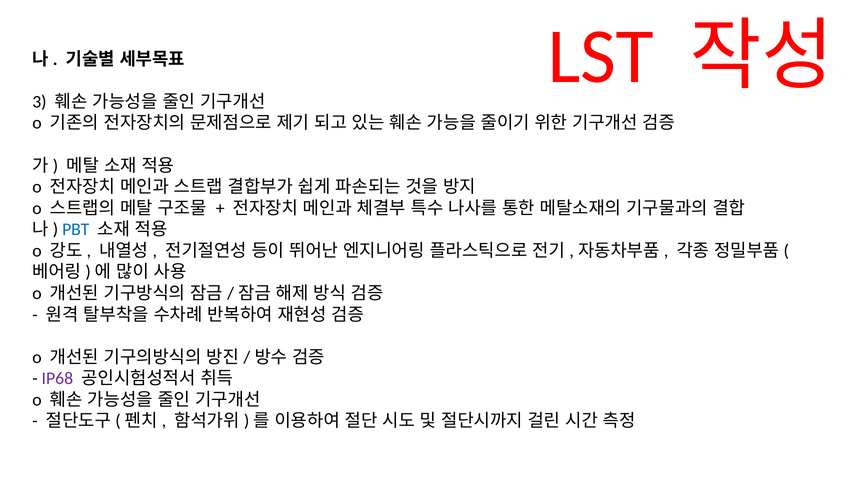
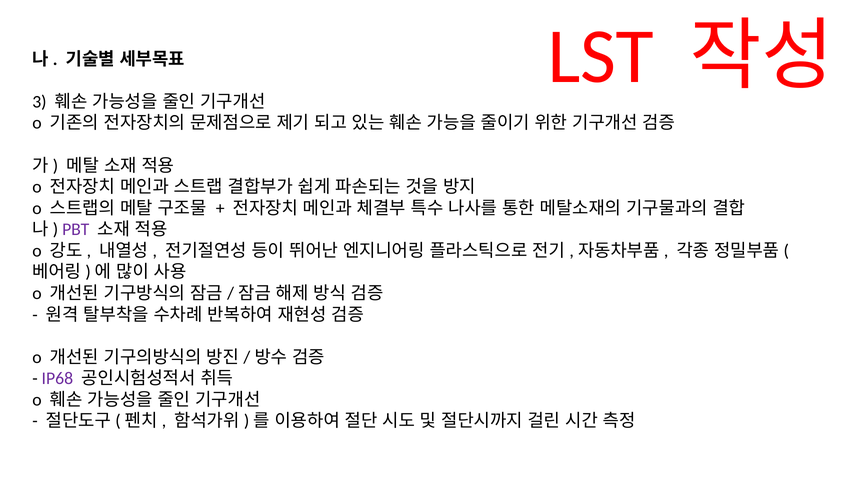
PBT colour: blue -> purple
